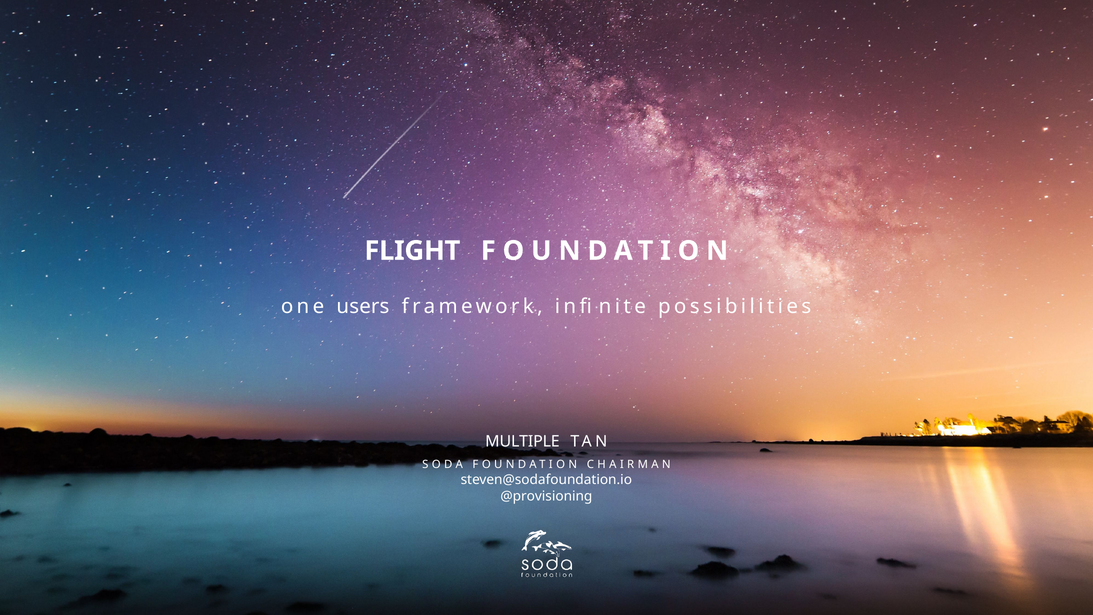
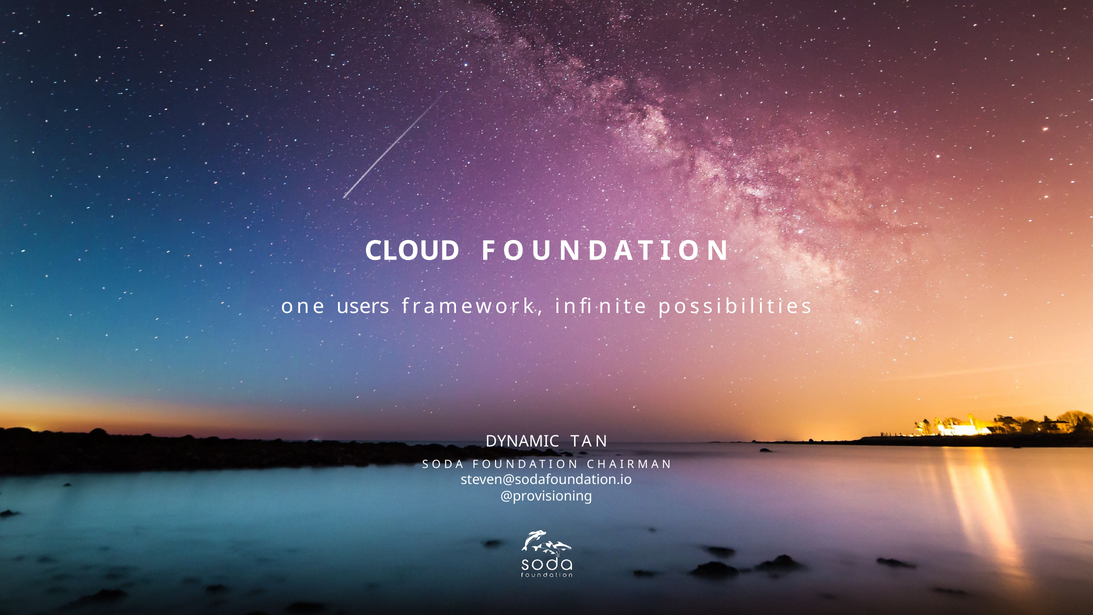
FLIGHT: FLIGHT -> CLOUD
MULTIPLE: MULTIPLE -> DYNAMIC
